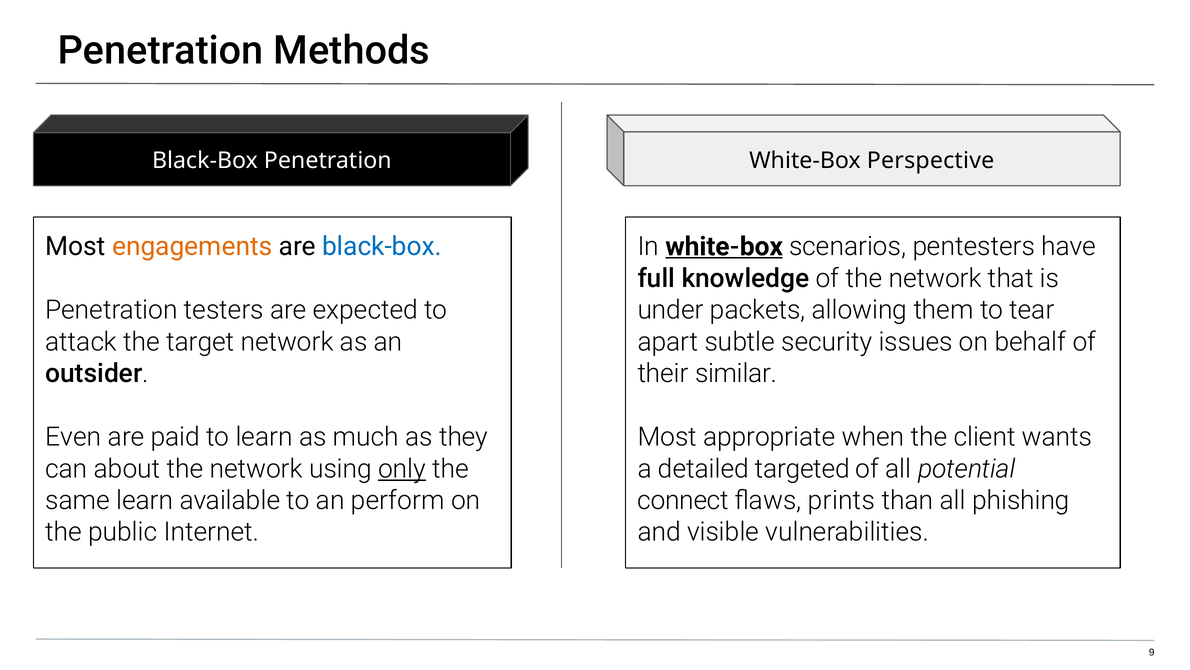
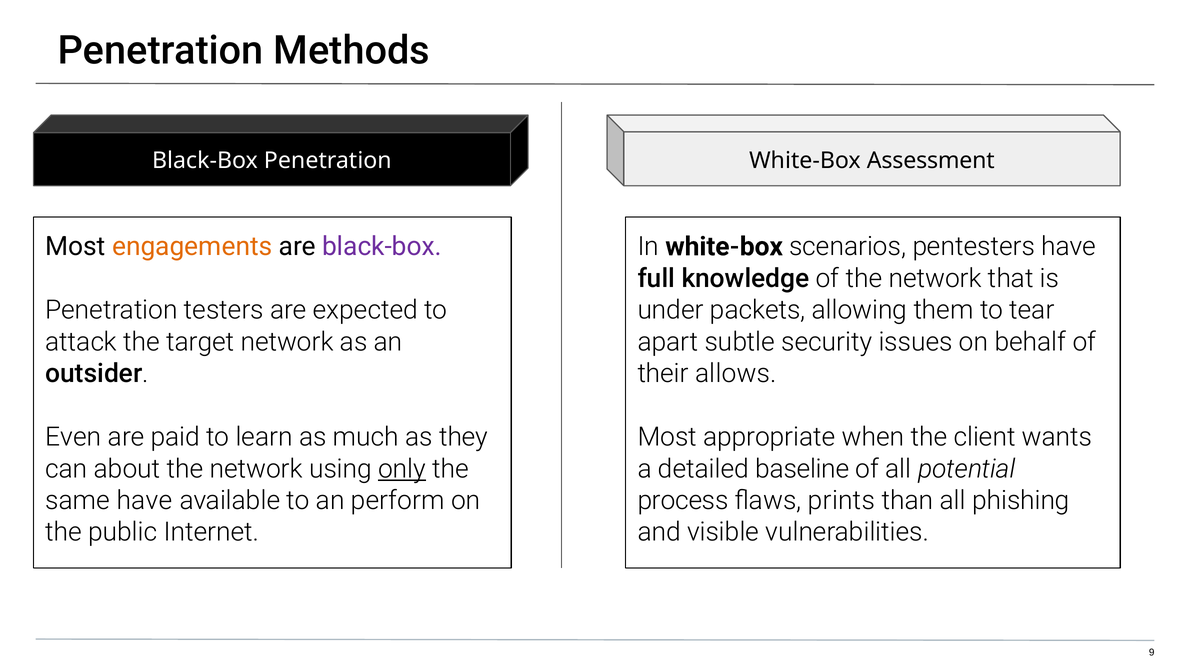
Perspective: Perspective -> Assessment
black-box at (382, 246) colour: blue -> purple
white-box at (724, 246) underline: present -> none
similar: similar -> allows
targeted: targeted -> baseline
same learn: learn -> have
connect: connect -> process
